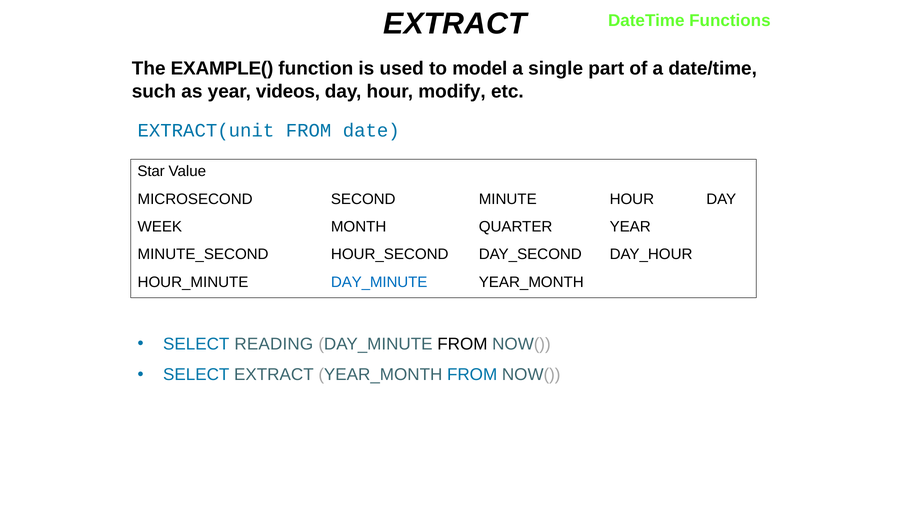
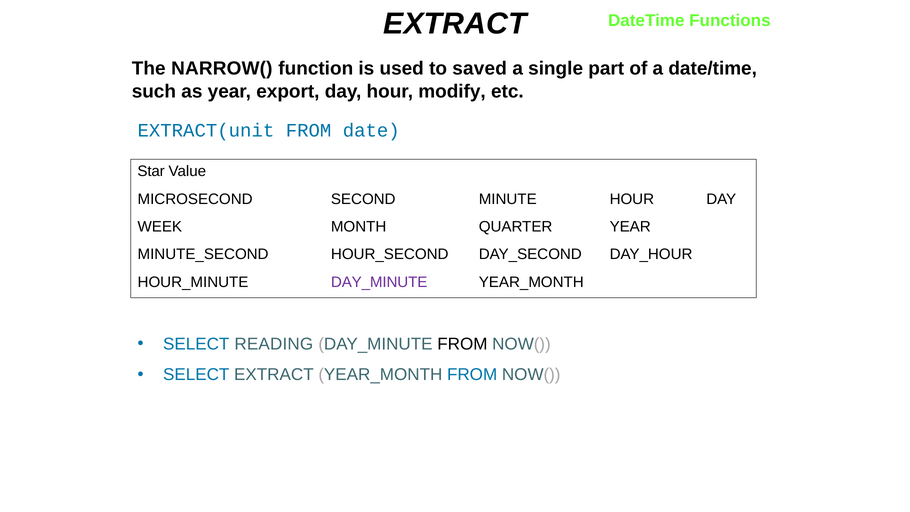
EXAMPLE(: EXAMPLE( -> NARROW(
model: model -> saved
videos: videos -> export
DAY_MINUTE at (379, 282) colour: blue -> purple
